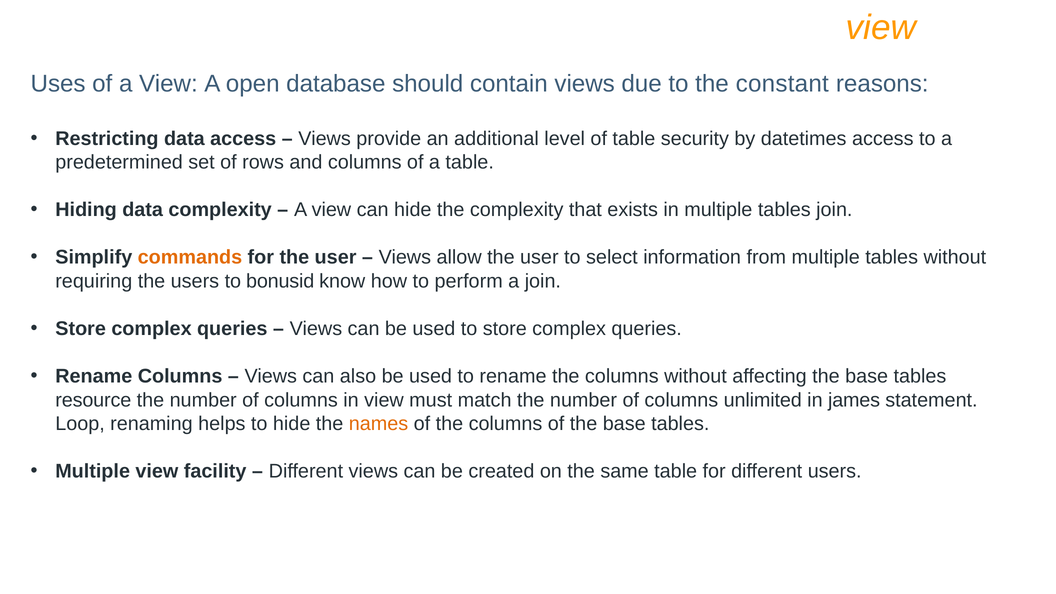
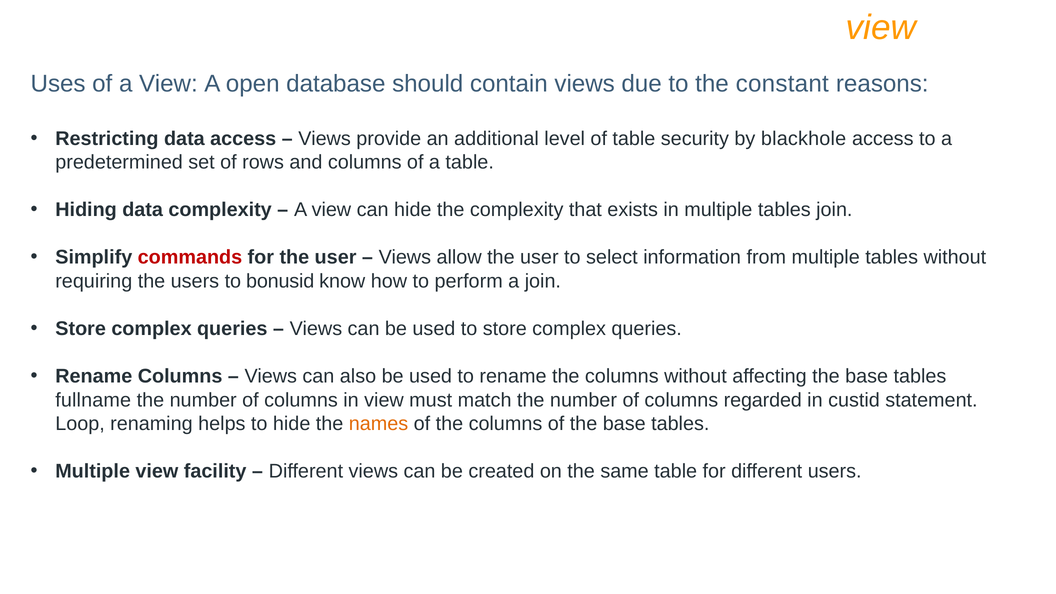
datetimes: datetimes -> blackhole
commands colour: orange -> red
resource: resource -> fullname
unlimited: unlimited -> regarded
james: james -> custid
